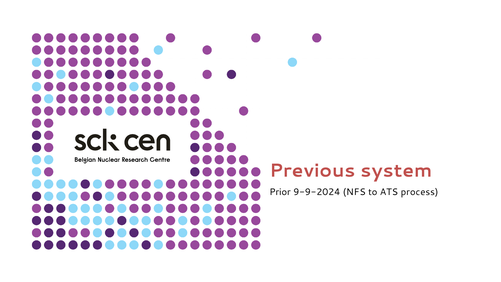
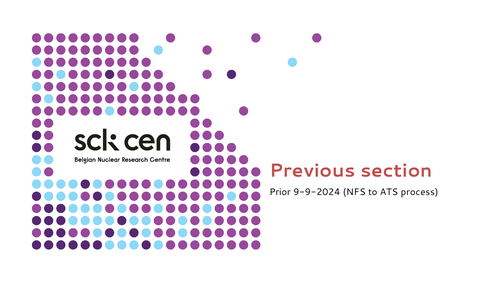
system: system -> section
